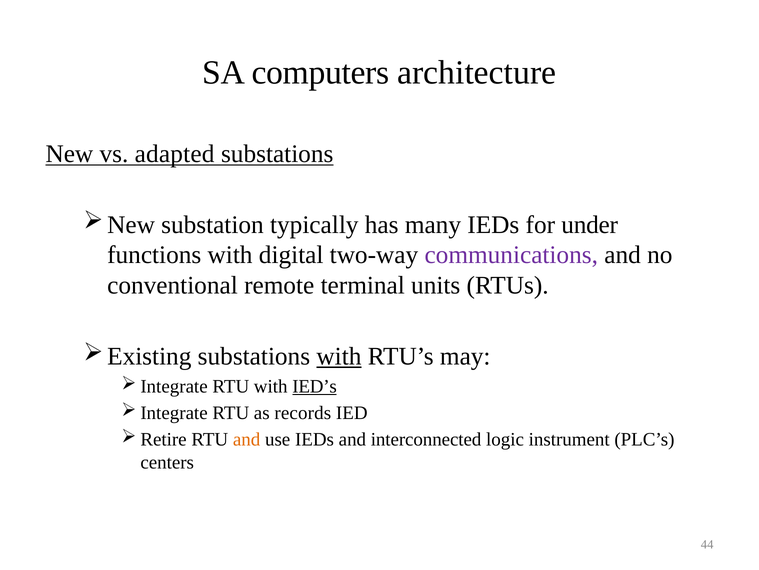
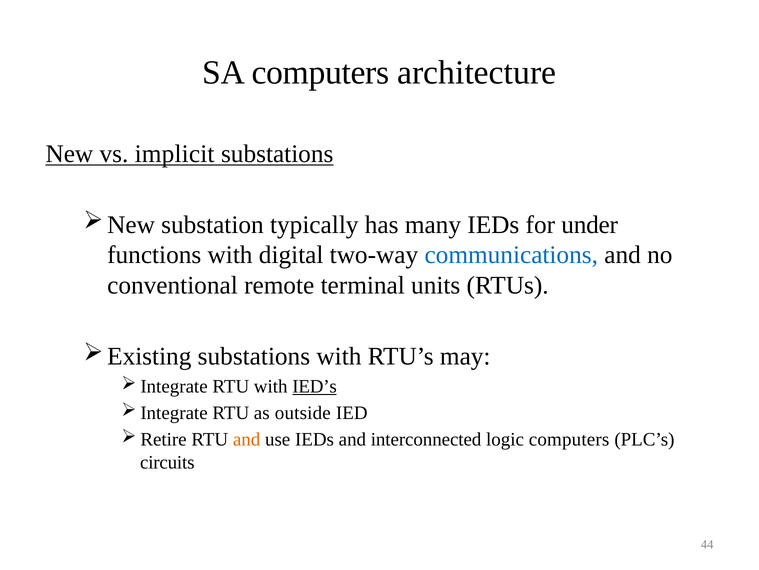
adapted: adapted -> implicit
communications colour: purple -> blue
with at (339, 356) underline: present -> none
records: records -> outside
logic instrument: instrument -> computers
centers: centers -> circuits
